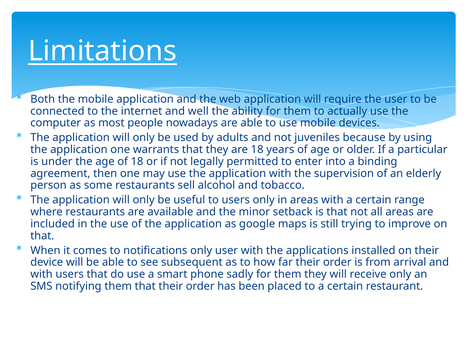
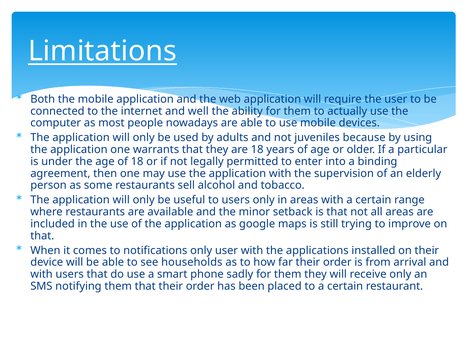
subsequent: subsequent -> households
